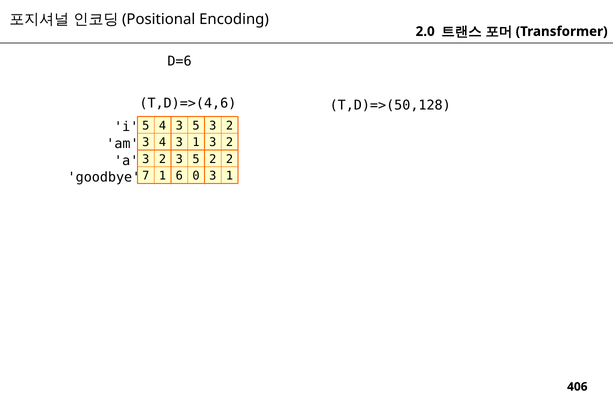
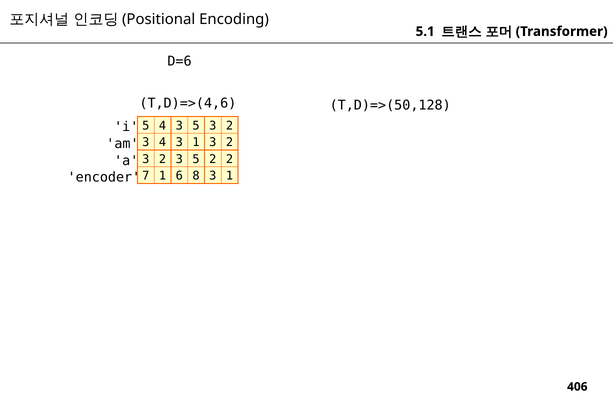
2.0: 2.0 -> 5.1
0: 0 -> 8
goodbye: goodbye -> encoder
